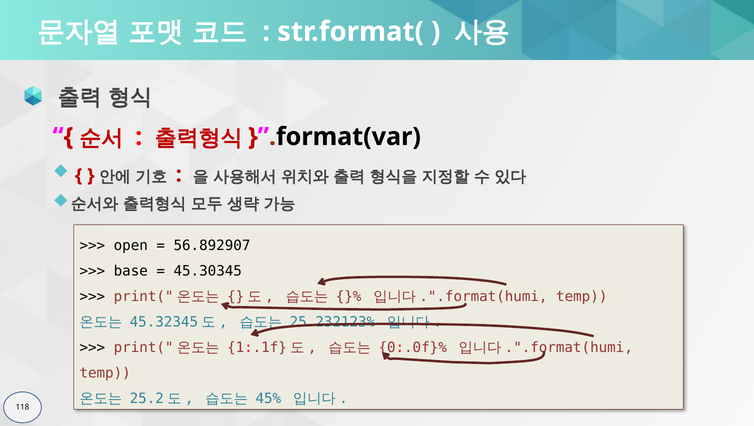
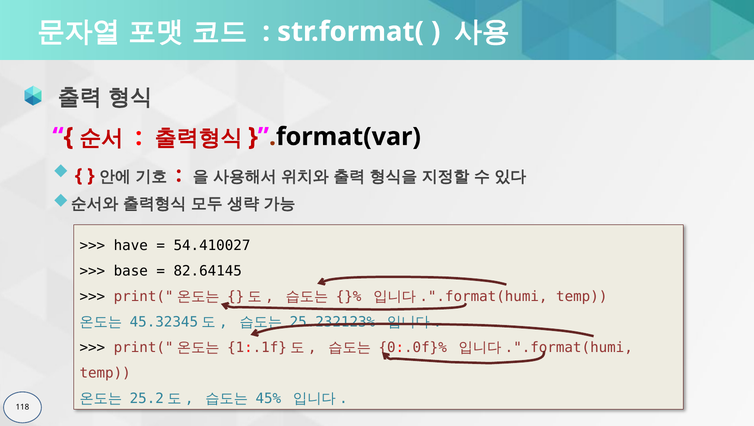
open: open -> have
56.892907: 56.892907 -> 54.410027
45.30345: 45.30345 -> 82.64145
